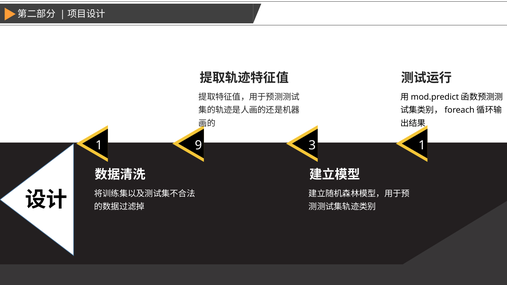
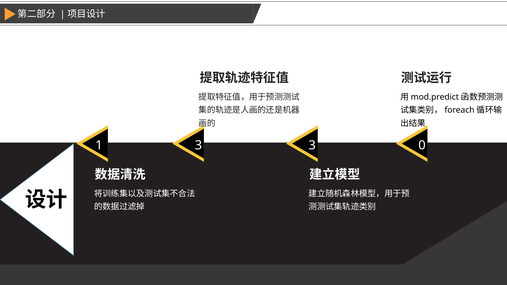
1 9: 9 -> 3
3 1: 1 -> 0
